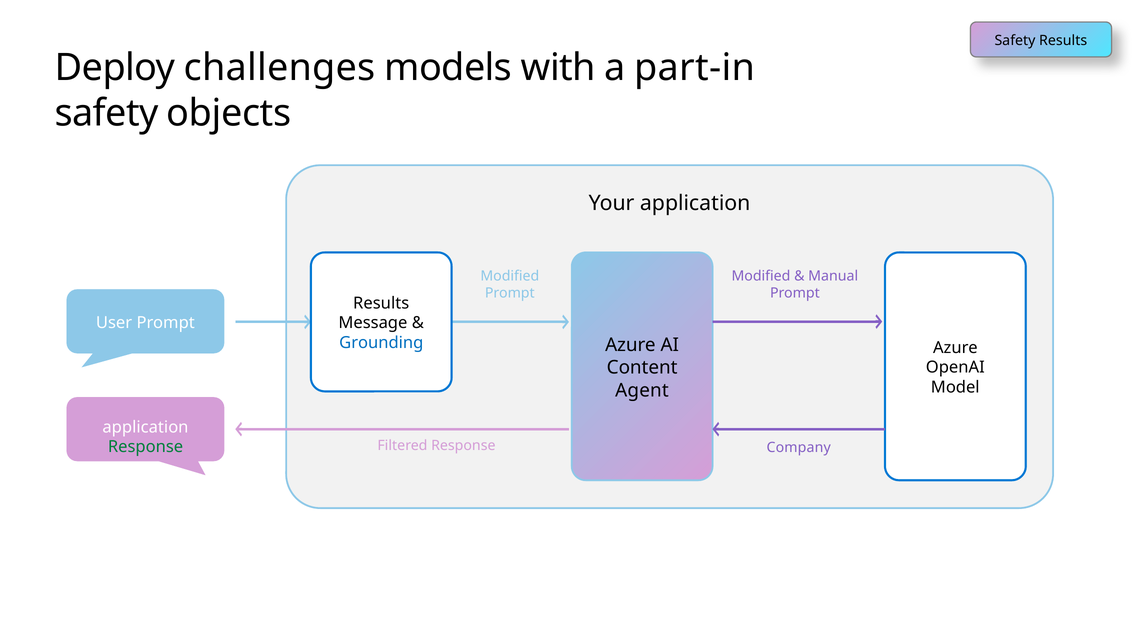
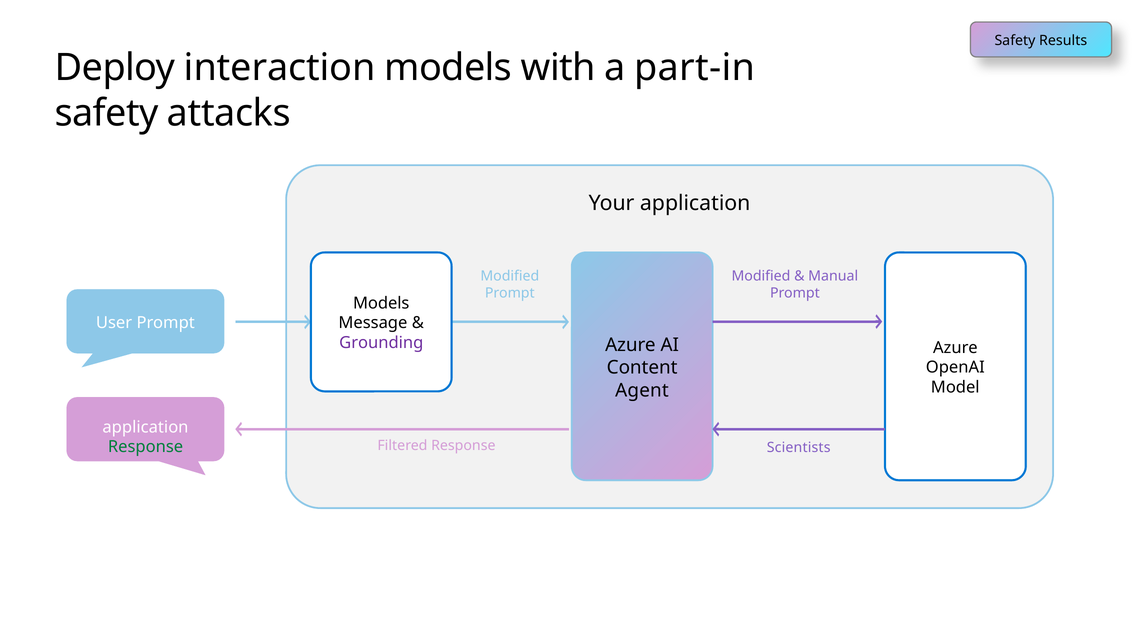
challenges: challenges -> interaction
objects: objects -> attacks
Results at (381, 303): Results -> Models
Grounding colour: blue -> purple
Company: Company -> Scientists
